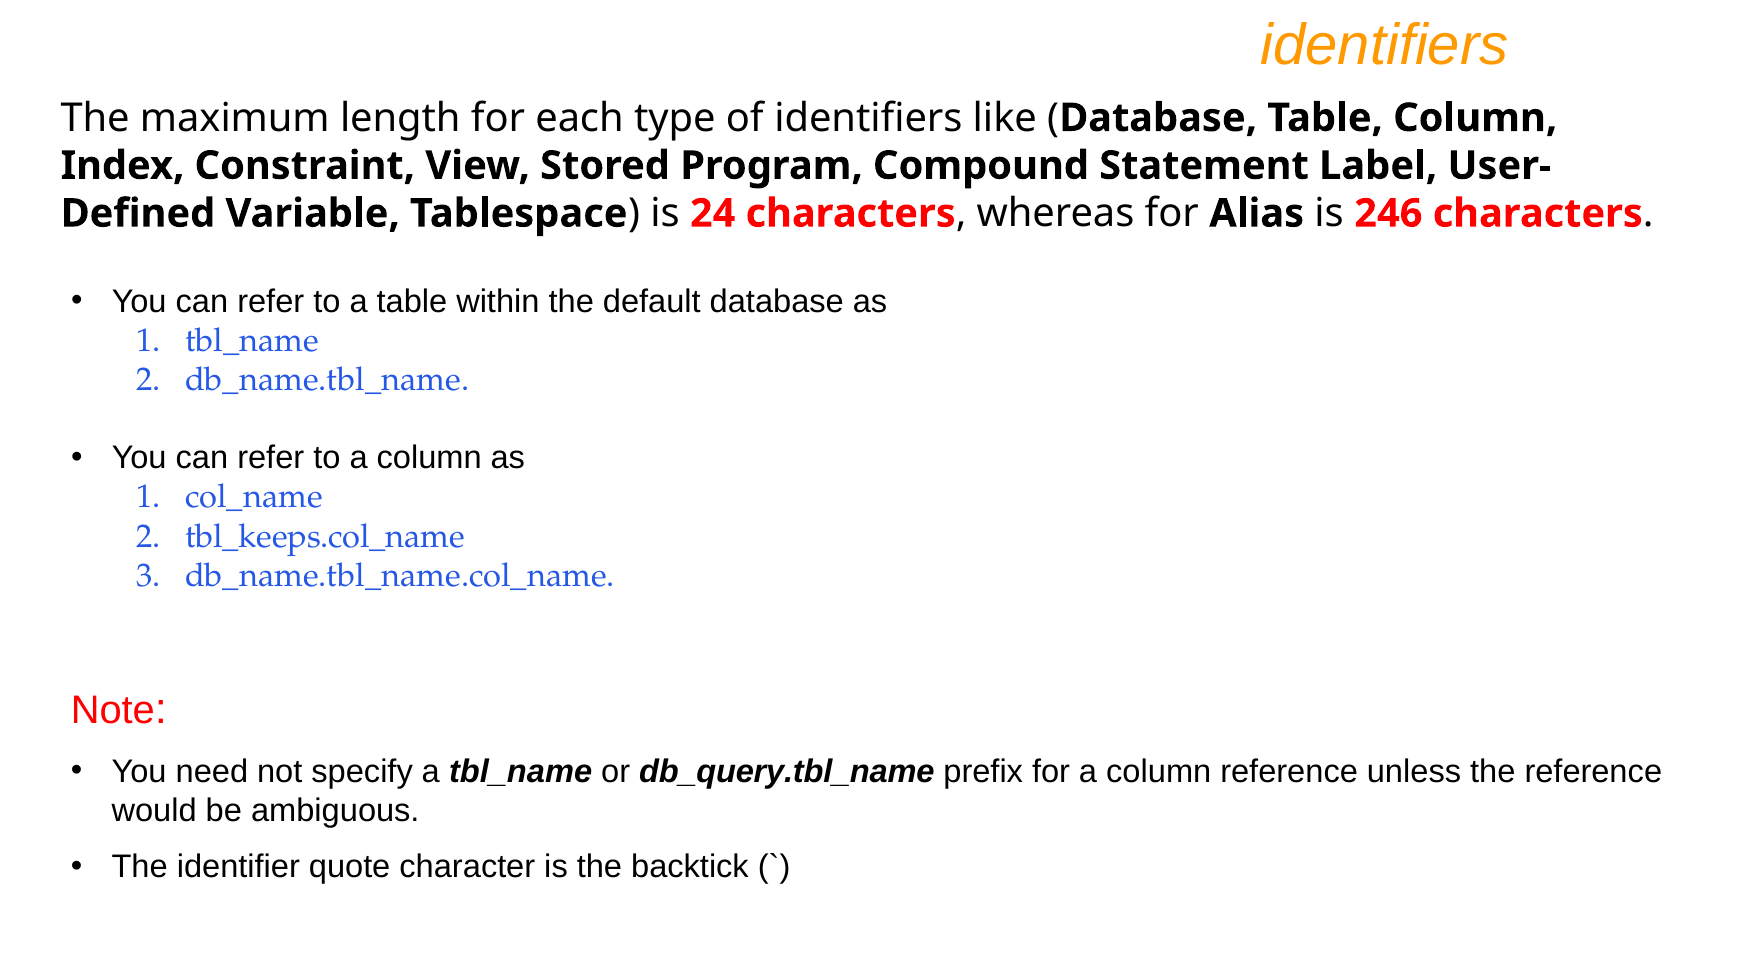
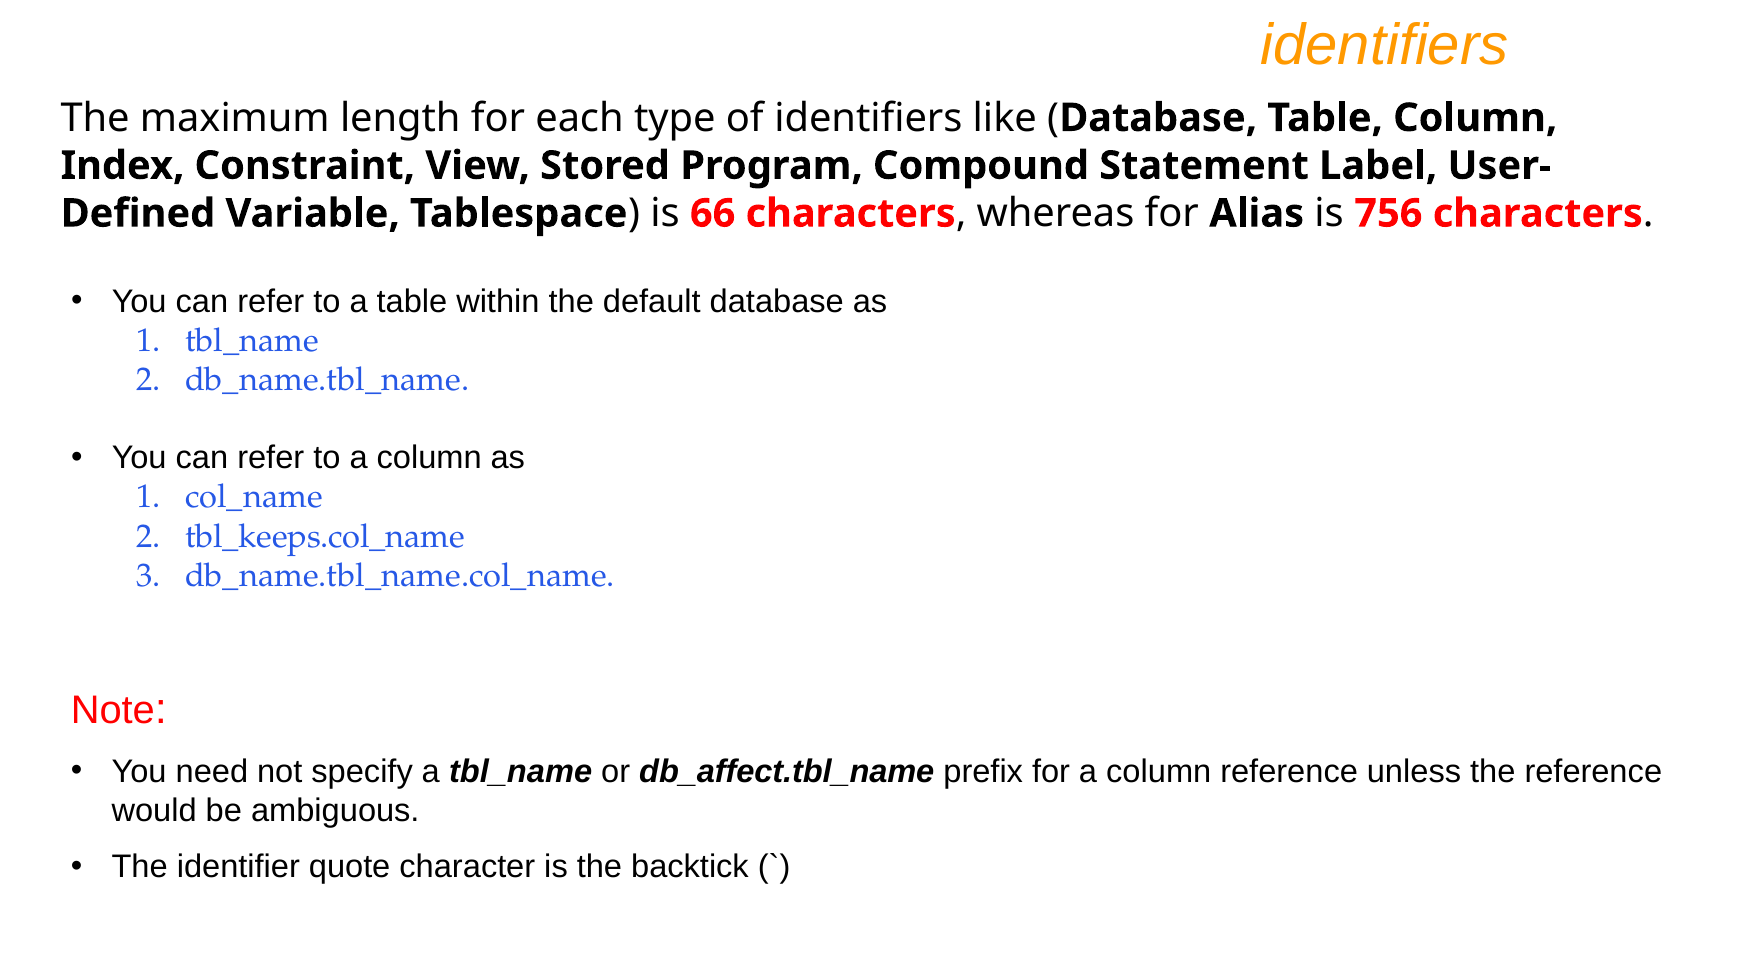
24: 24 -> 66
246: 246 -> 756
db_query.tbl_name: db_query.tbl_name -> db_affect.tbl_name
